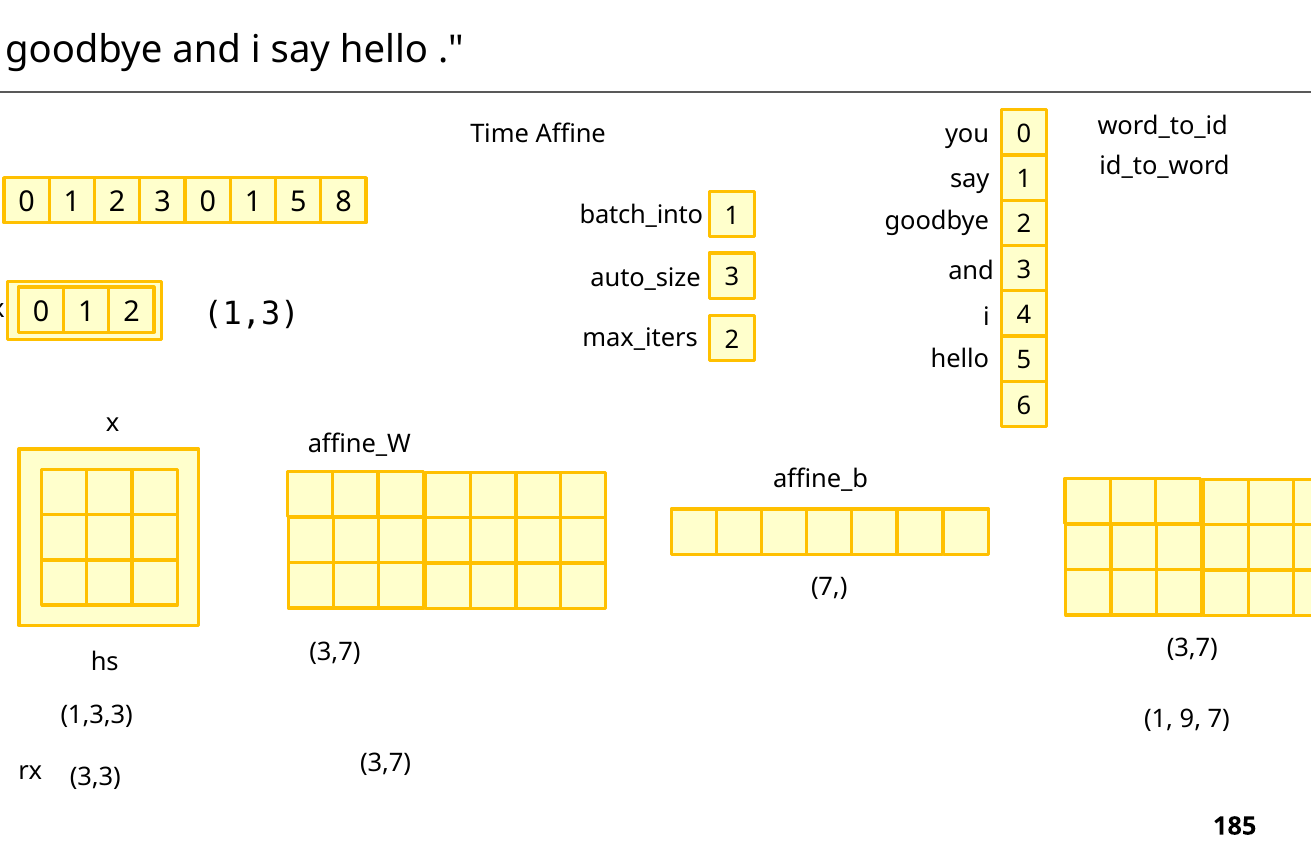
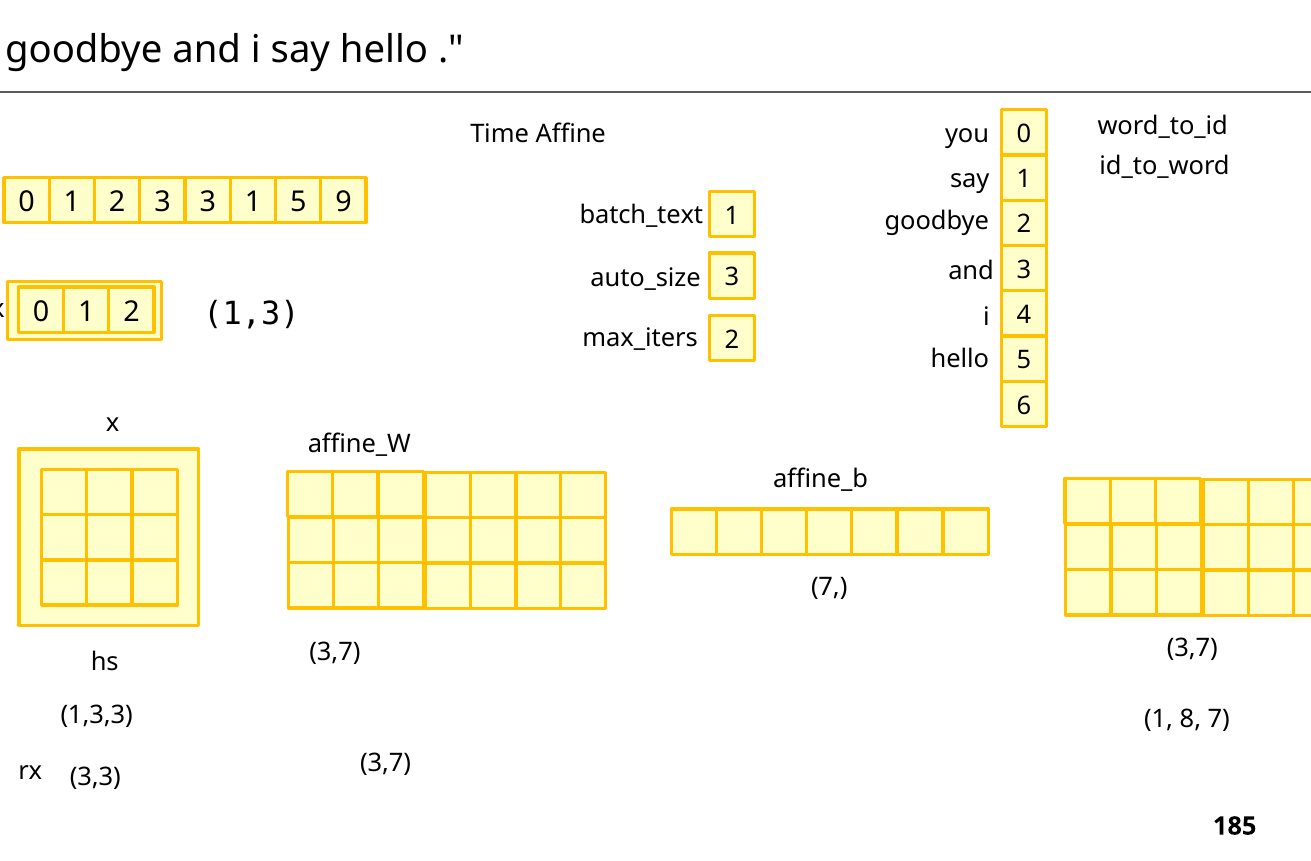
3 0: 0 -> 3
8: 8 -> 9
batch_into: batch_into -> batch_text
9: 9 -> 8
